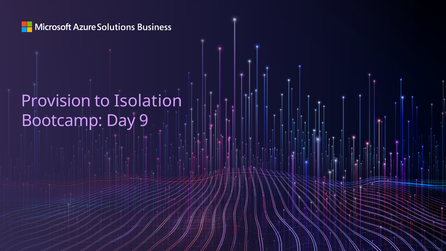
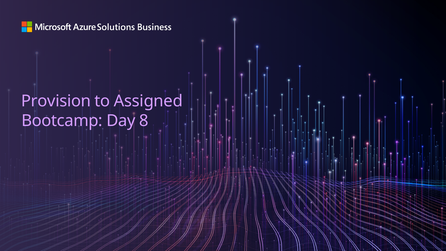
Isolation: Isolation -> Assigned
9: 9 -> 8
